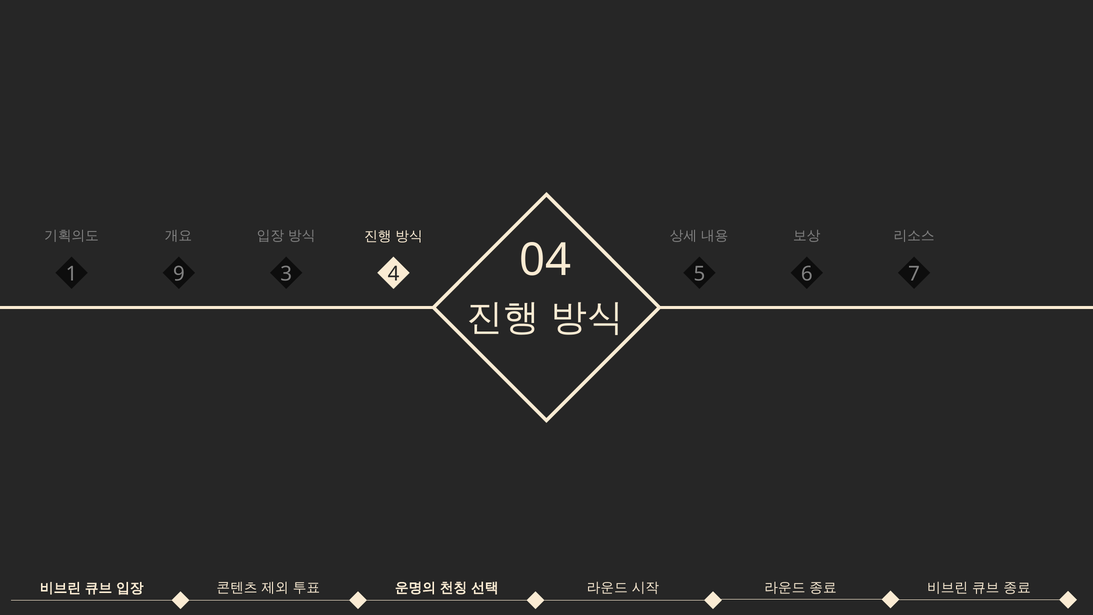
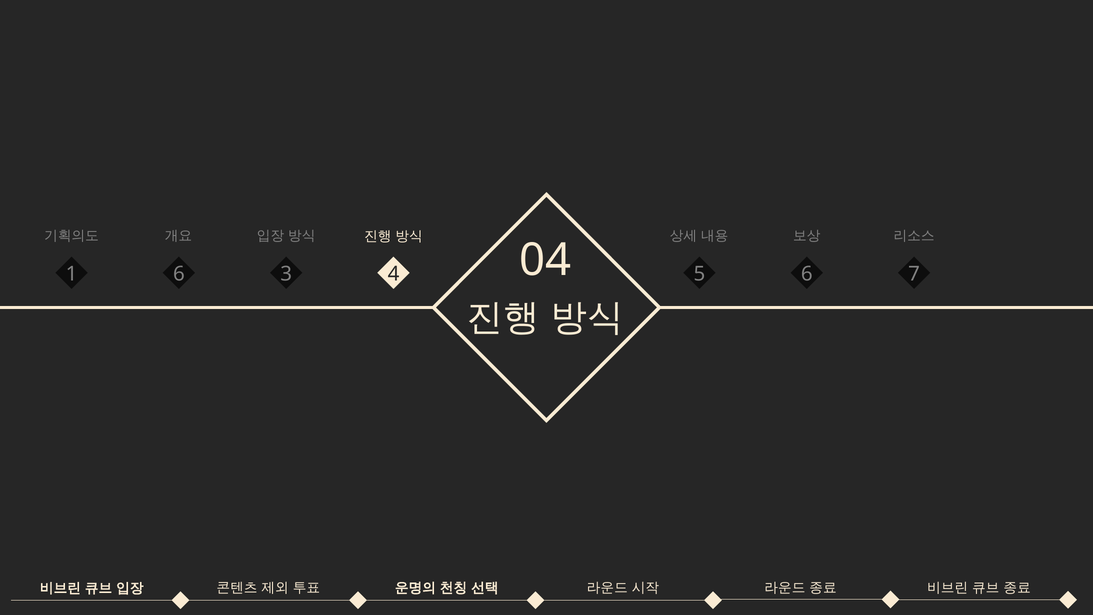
1 9: 9 -> 6
